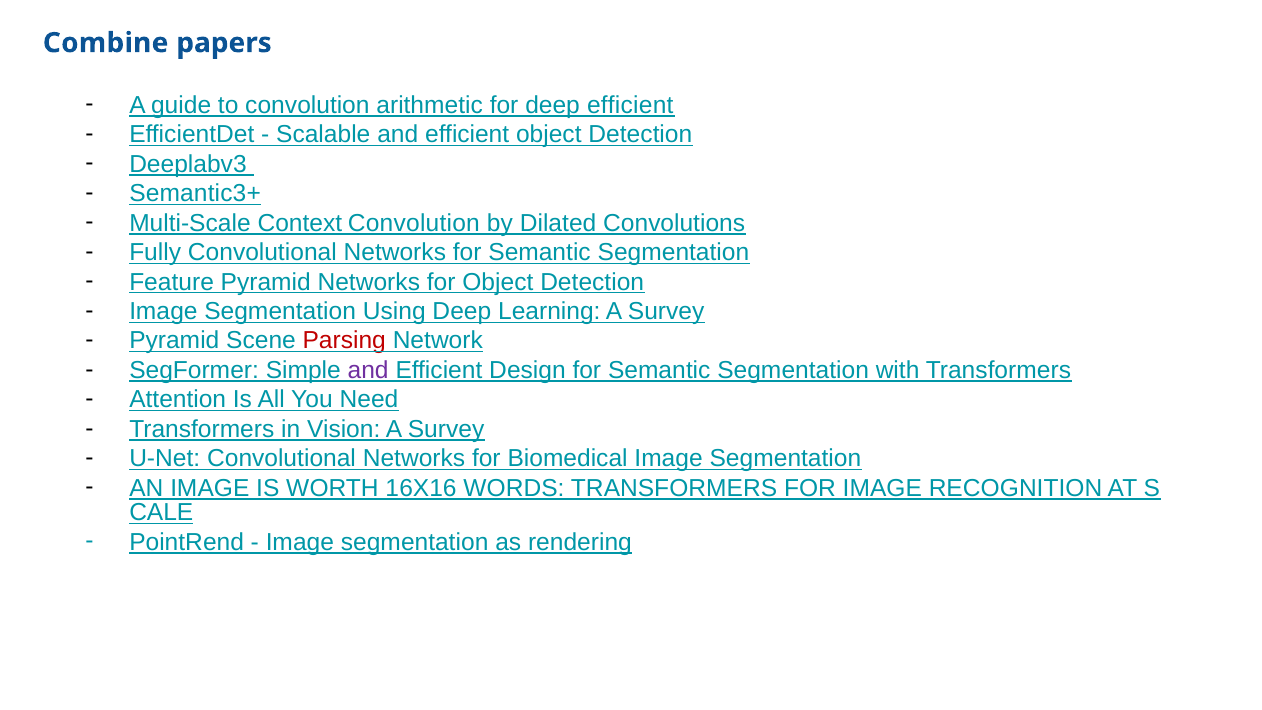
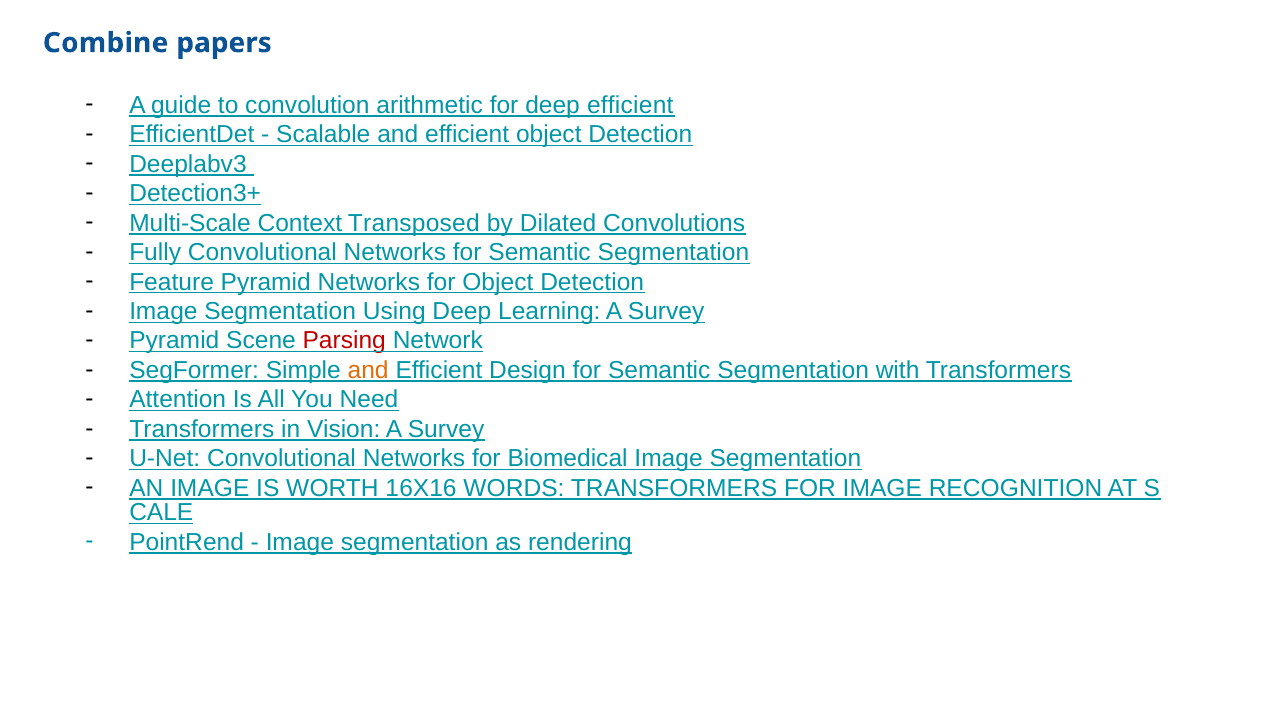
Semantic3+: Semantic3+ -> Detection3+
Context Convolution: Convolution -> Transposed
and at (368, 370) colour: purple -> orange
